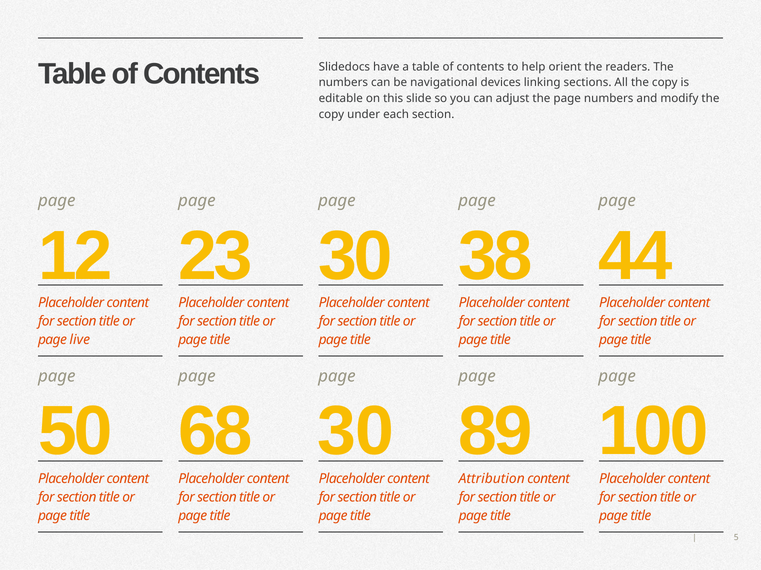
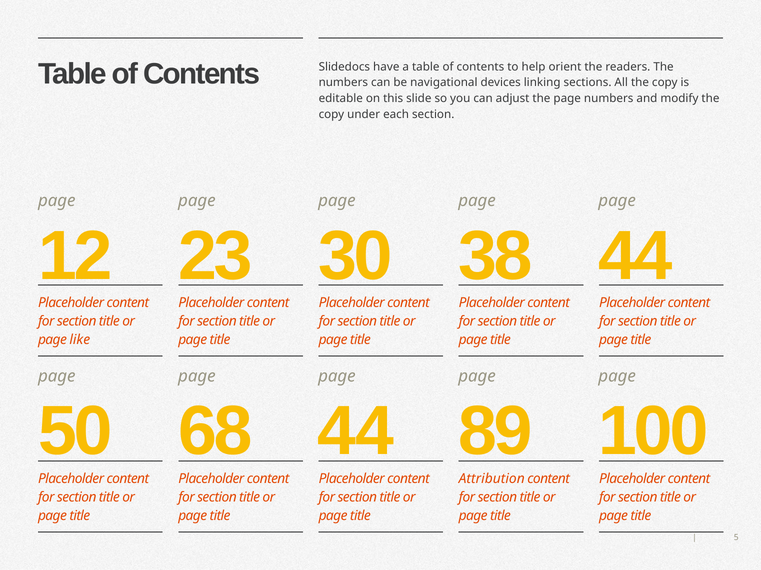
live: live -> like
68 30: 30 -> 44
